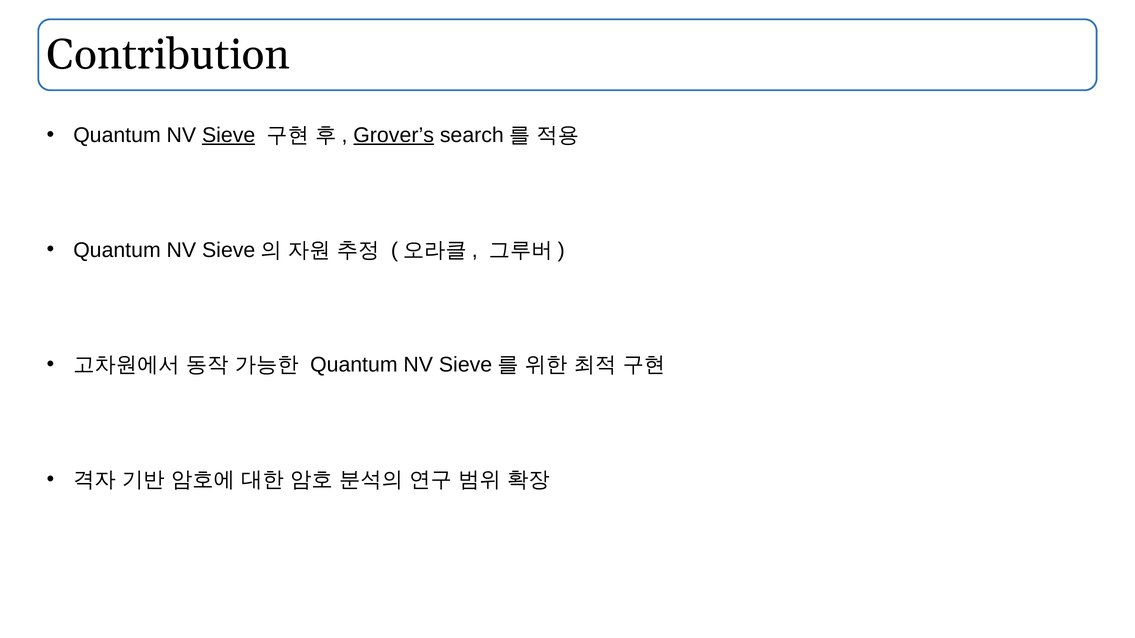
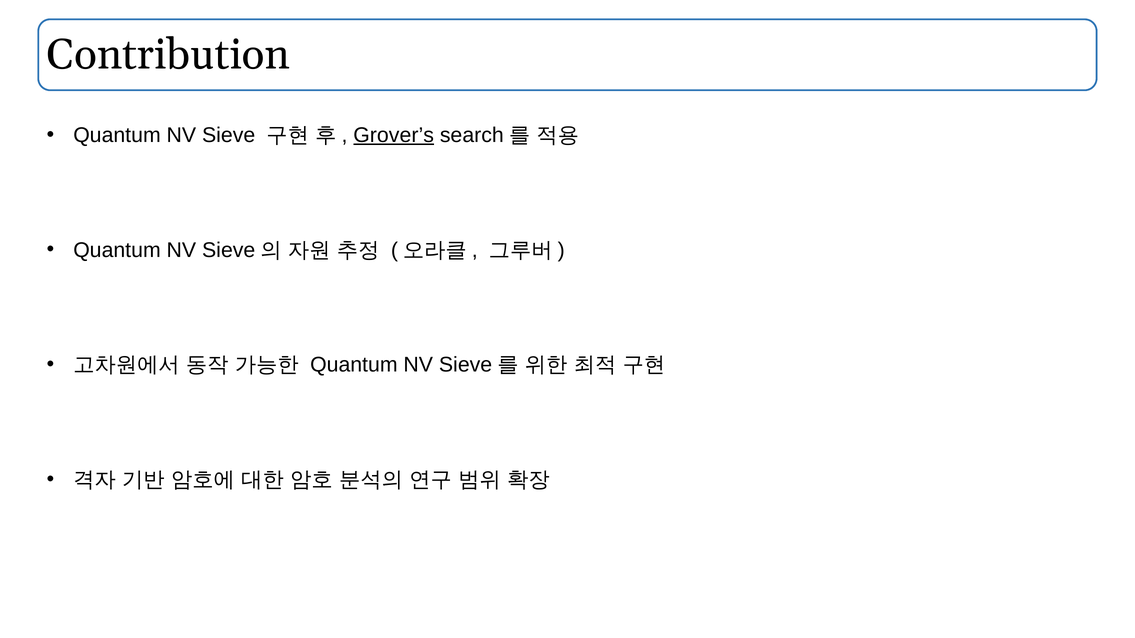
Sieve underline: present -> none
